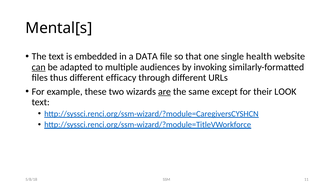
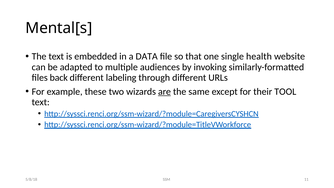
can underline: present -> none
thus: thus -> back
efficacy: efficacy -> labeling
LOOK: LOOK -> TOOL
